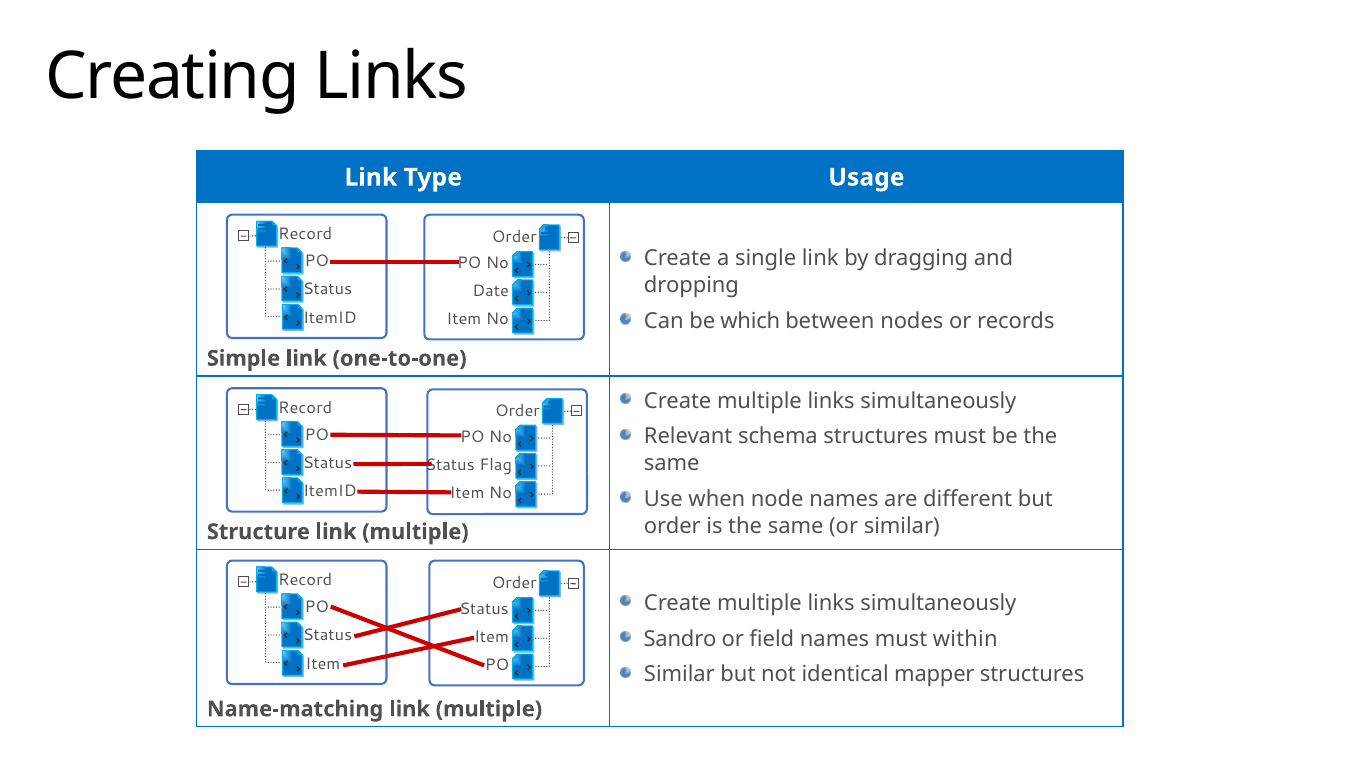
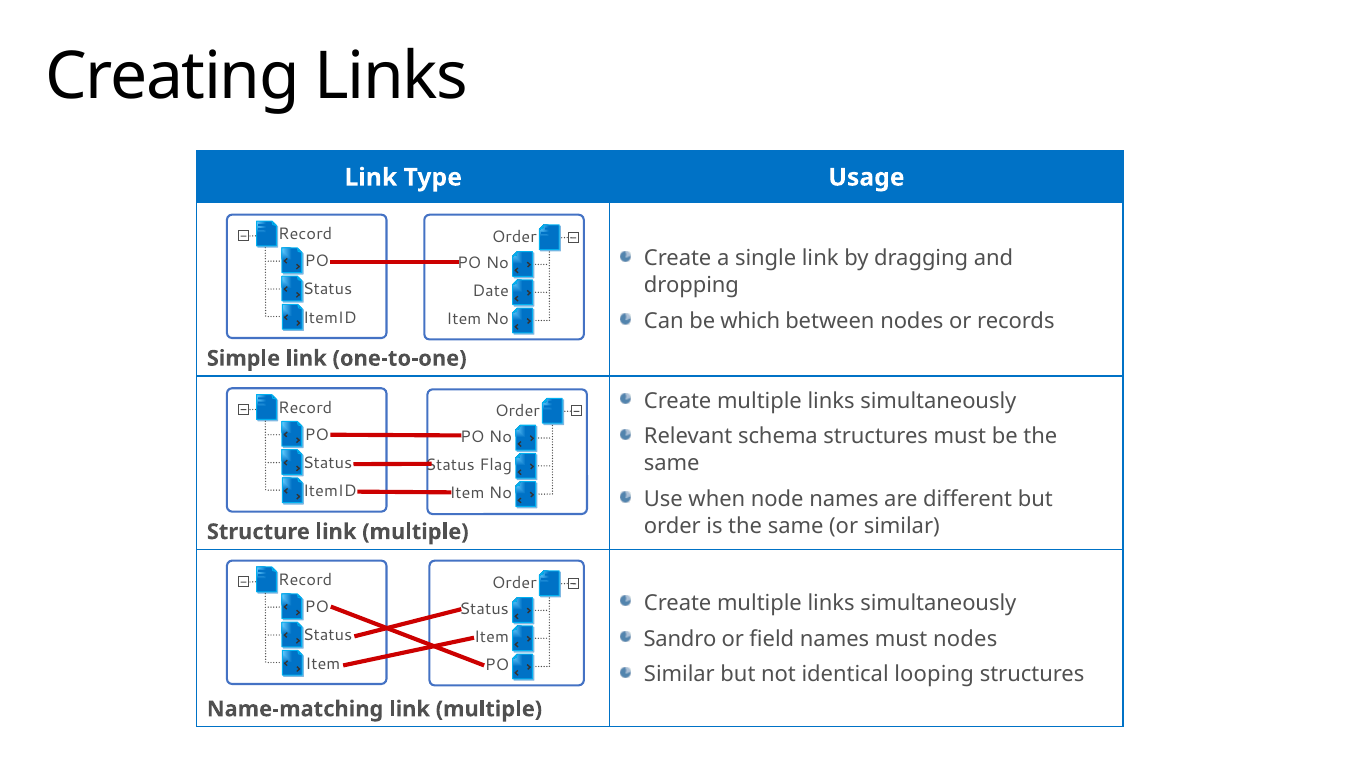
must within: within -> nodes
mapper: mapper -> looping
